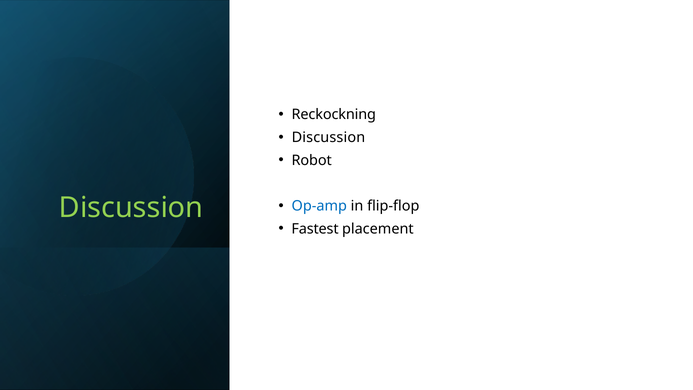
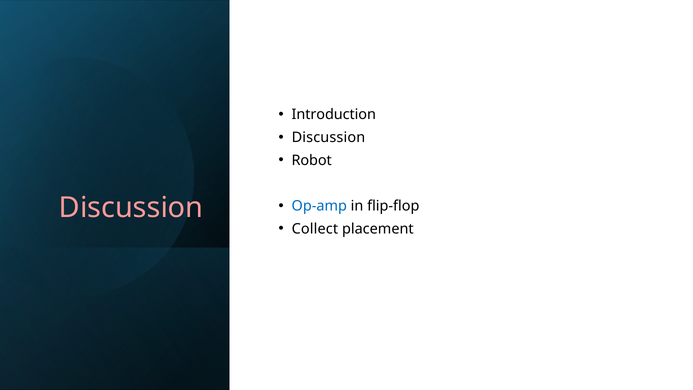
Reckockning: Reckockning -> Introduction
Discussion at (131, 208) colour: light green -> pink
Fastest: Fastest -> Collect
